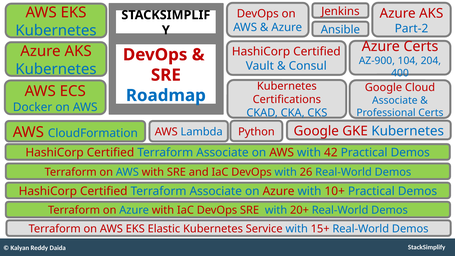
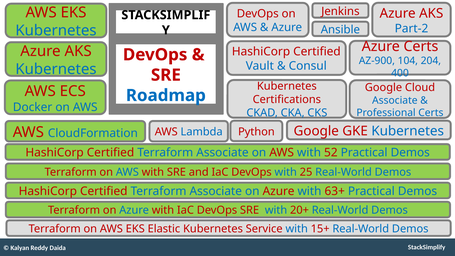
42: 42 -> 52
26: 26 -> 25
10+: 10+ -> 63+
